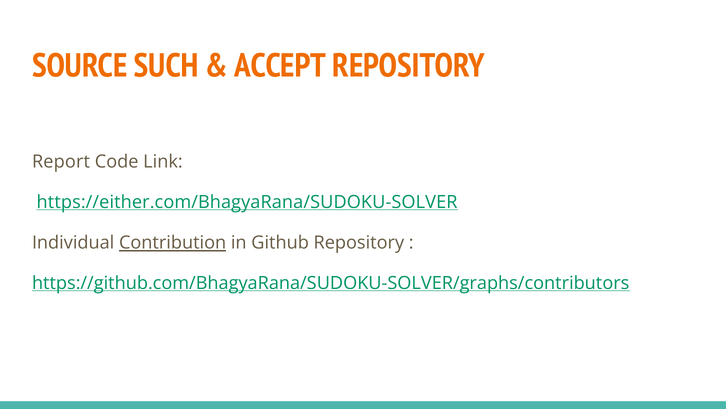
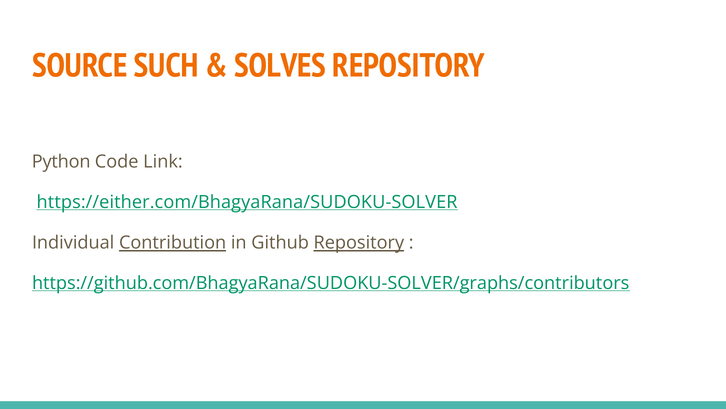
ACCEPT: ACCEPT -> SOLVES
Report: Report -> Python
Repository at (359, 243) underline: none -> present
